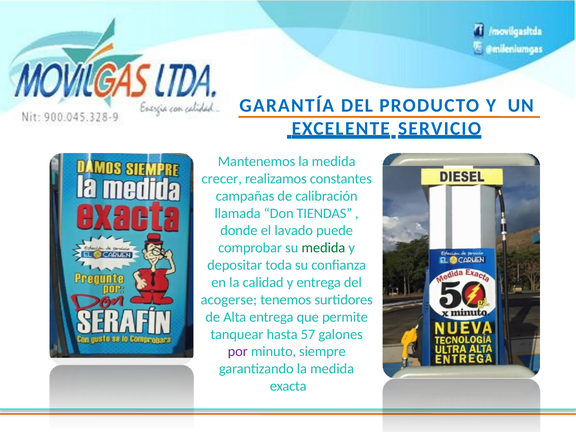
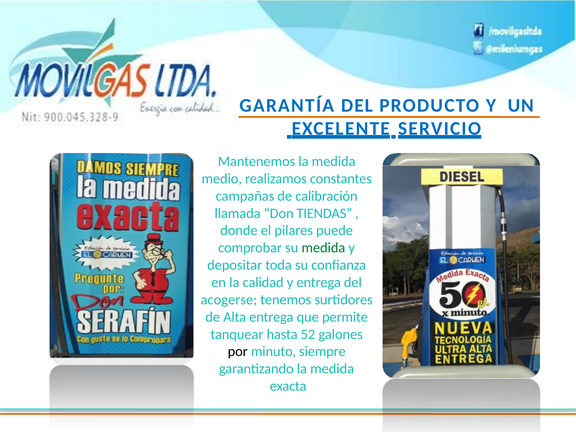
crecer: crecer -> medio
lavado: lavado -> pilares
57: 57 -> 52
por colour: purple -> black
